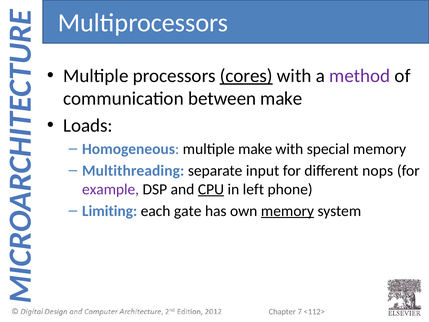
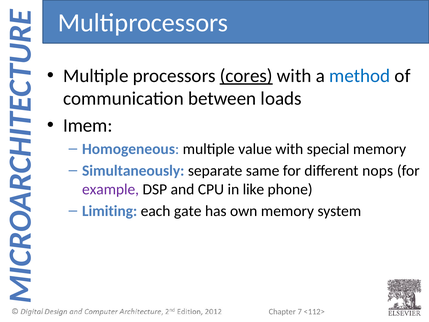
method colour: purple -> blue
between make: make -> loads
Loads: Loads -> Imem
multiple make: make -> value
Multithreading: Multithreading -> Simultaneously
input: input -> same
CPU underline: present -> none
left: left -> like
memory at (287, 211) underline: present -> none
